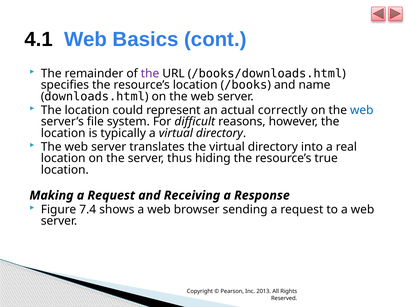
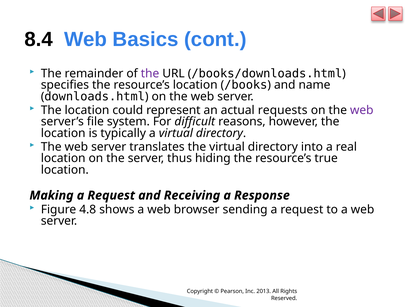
4.1: 4.1 -> 8.4
correctly: correctly -> requests
web at (362, 110) colour: blue -> purple
7.4: 7.4 -> 4.8
